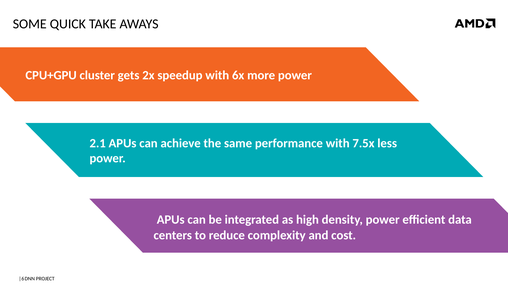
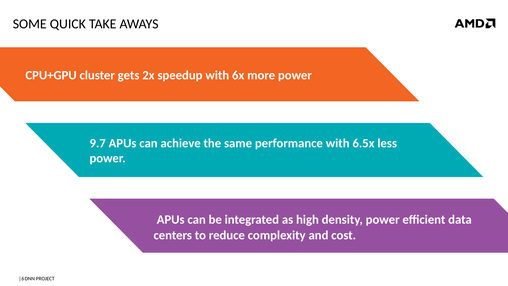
2.1: 2.1 -> 9.7
7.5x: 7.5x -> 6.5x
